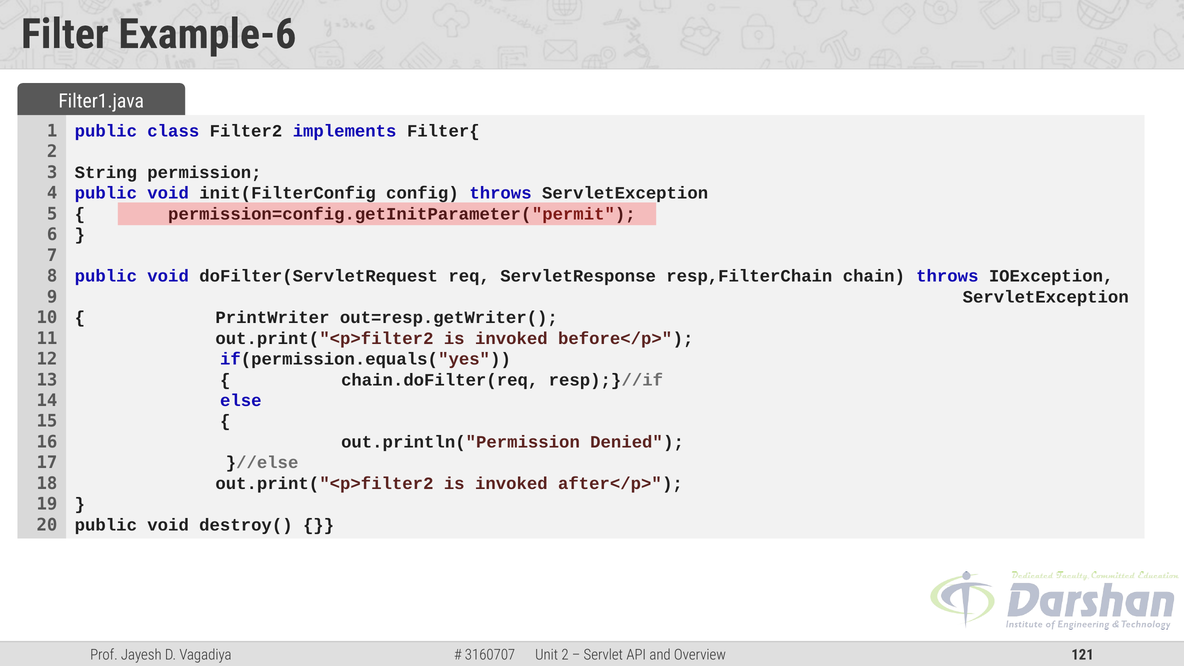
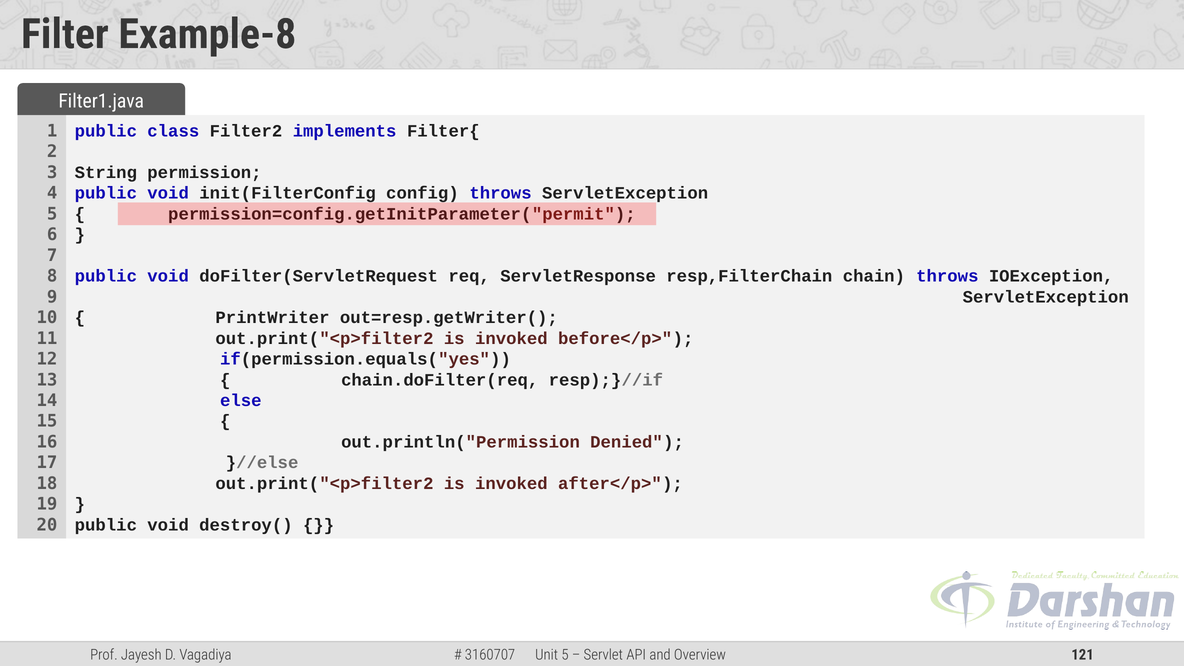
Example-6: Example-6 -> Example-8
2 at (565, 655): 2 -> 5
